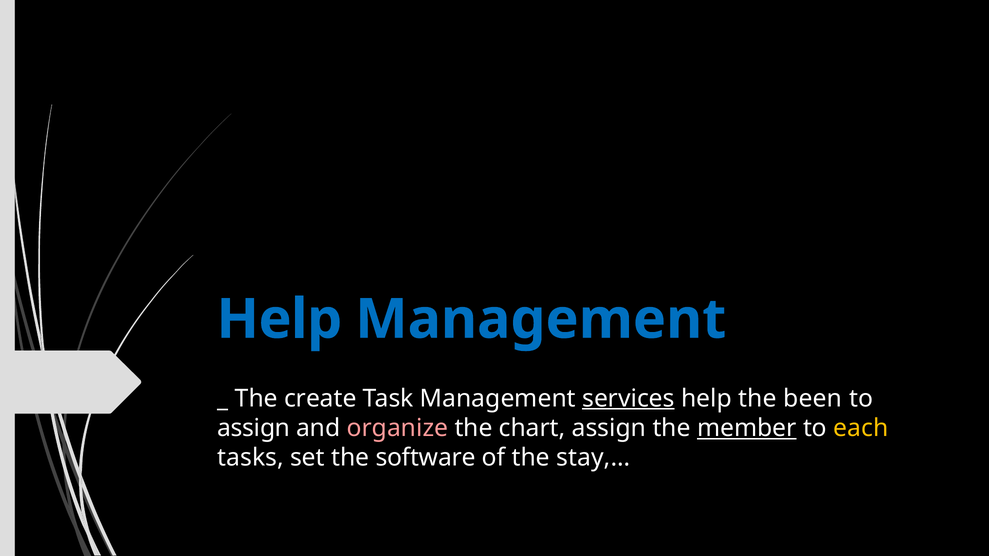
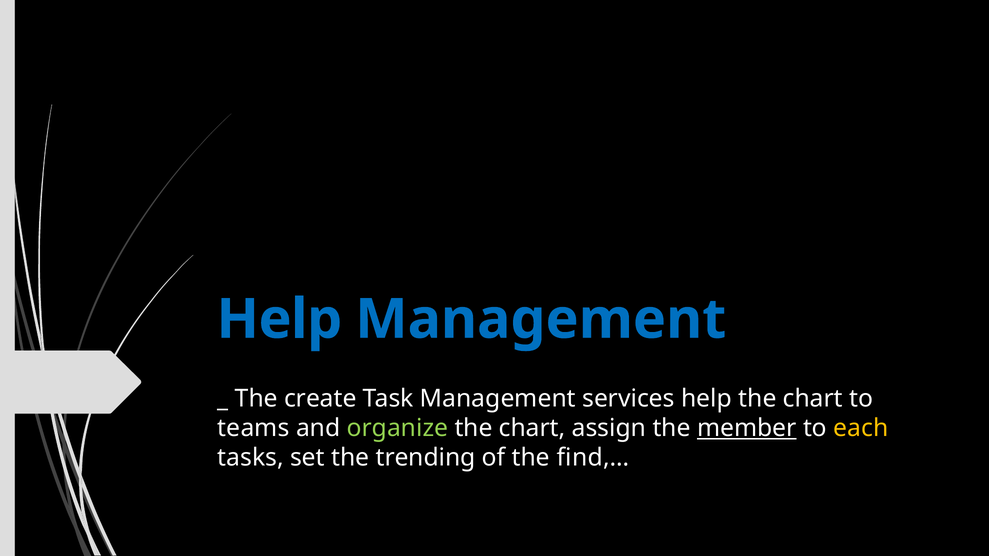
services underline: present -> none
help the been: been -> chart
assign at (254, 428): assign -> teams
organize colour: pink -> light green
software: software -> trending
stay,…: stay,… -> find,…
